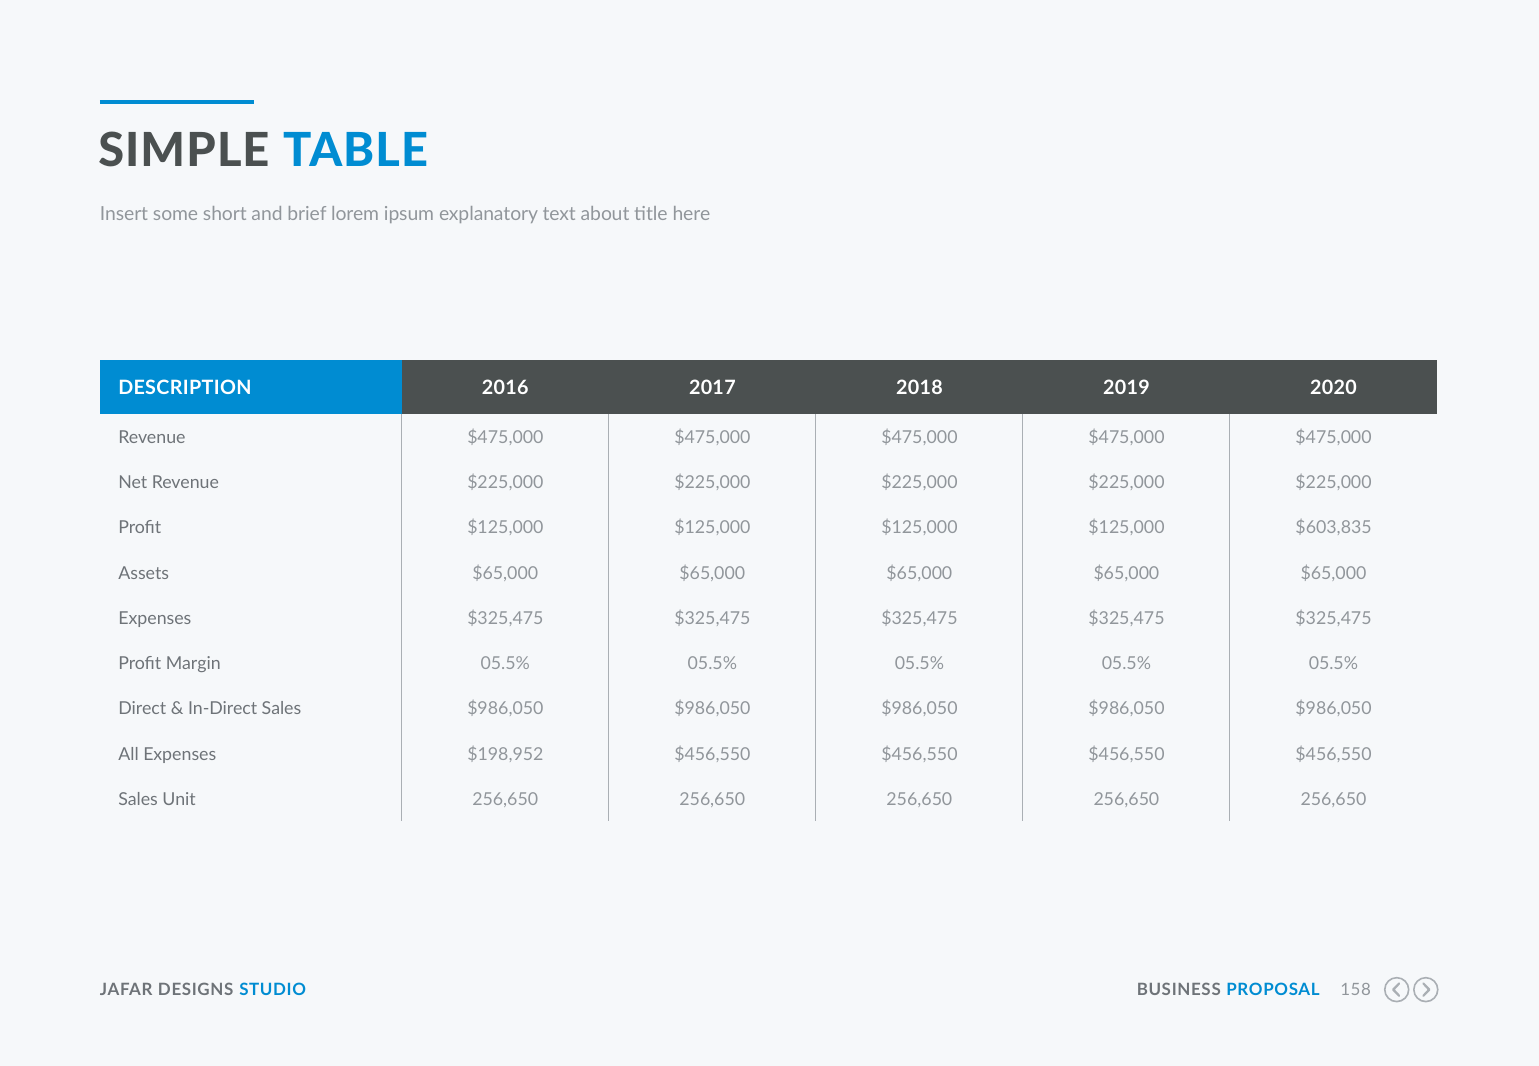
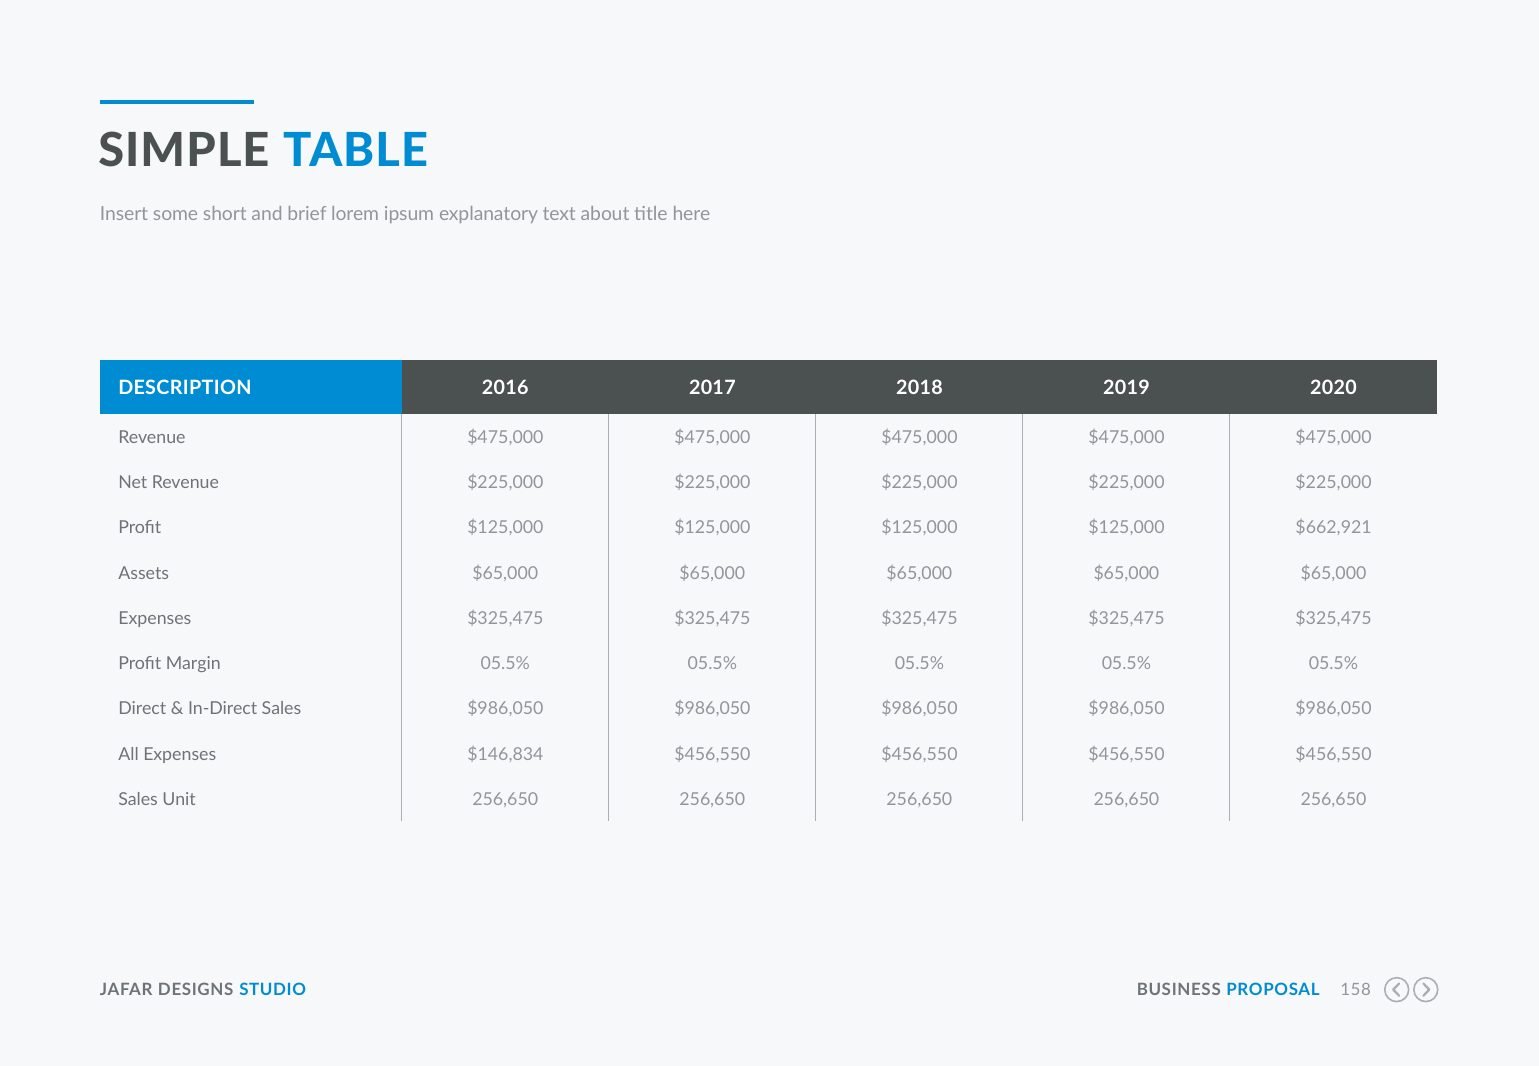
$603,835: $603,835 -> $662,921
$198,952: $198,952 -> $146,834
